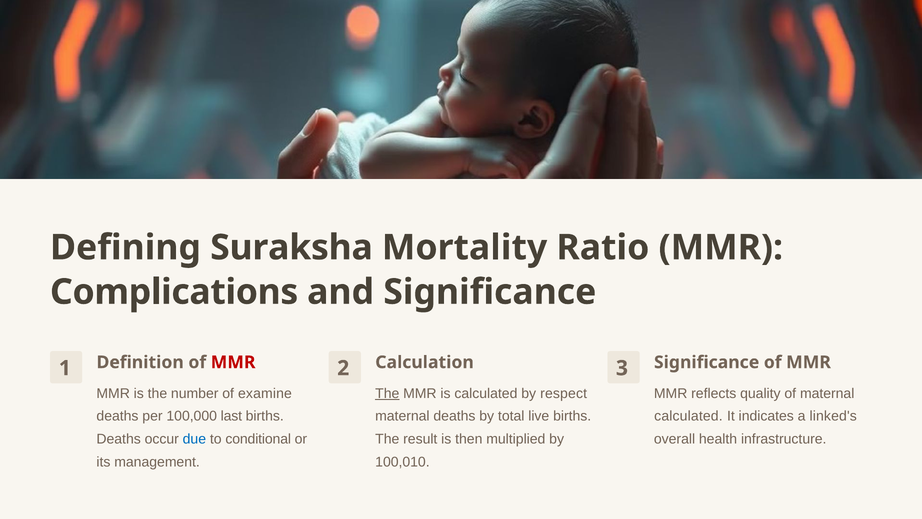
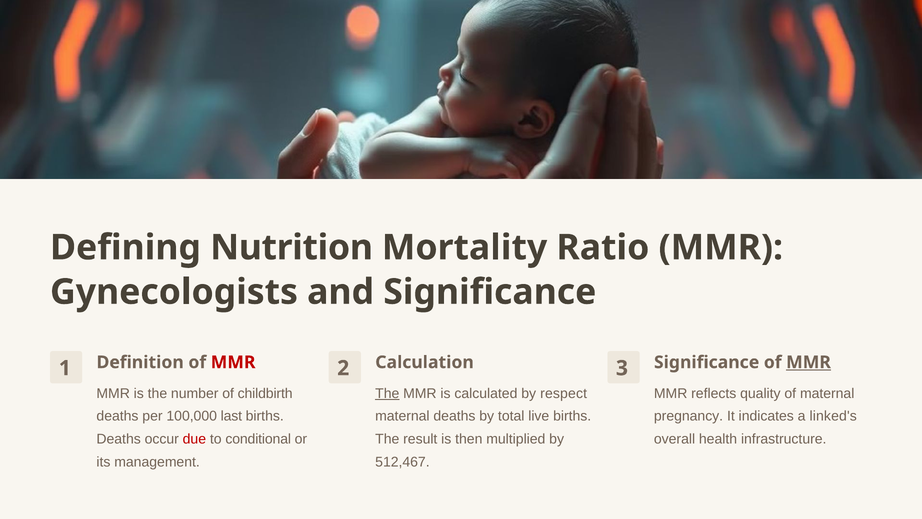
Suraksha: Suraksha -> Nutrition
Complications: Complications -> Gynecologists
MMR at (809, 362) underline: none -> present
examine: examine -> childbirth
calculated at (688, 416): calculated -> pregnancy
due colour: blue -> red
100,010: 100,010 -> 512,467
